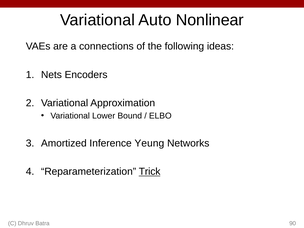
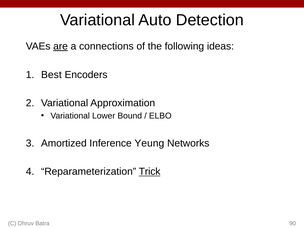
Nonlinear: Nonlinear -> Detection
are underline: none -> present
Nets: Nets -> Best
